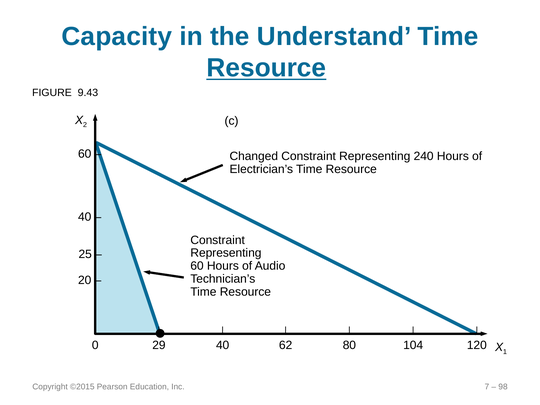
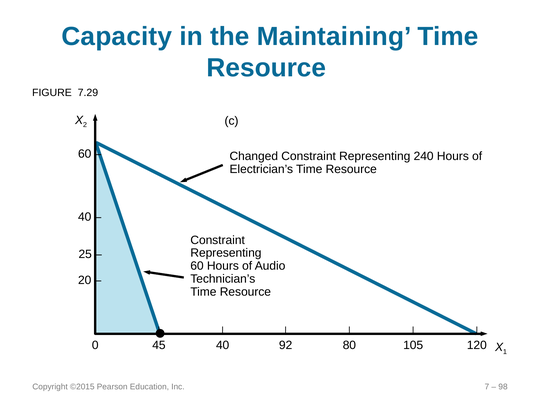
Understand: Understand -> Maintaining
Resource at (266, 68) underline: present -> none
9.43: 9.43 -> 7.29
29: 29 -> 45
62: 62 -> 92
104: 104 -> 105
